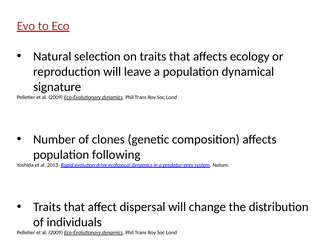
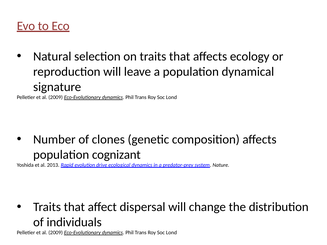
following: following -> cognizant
